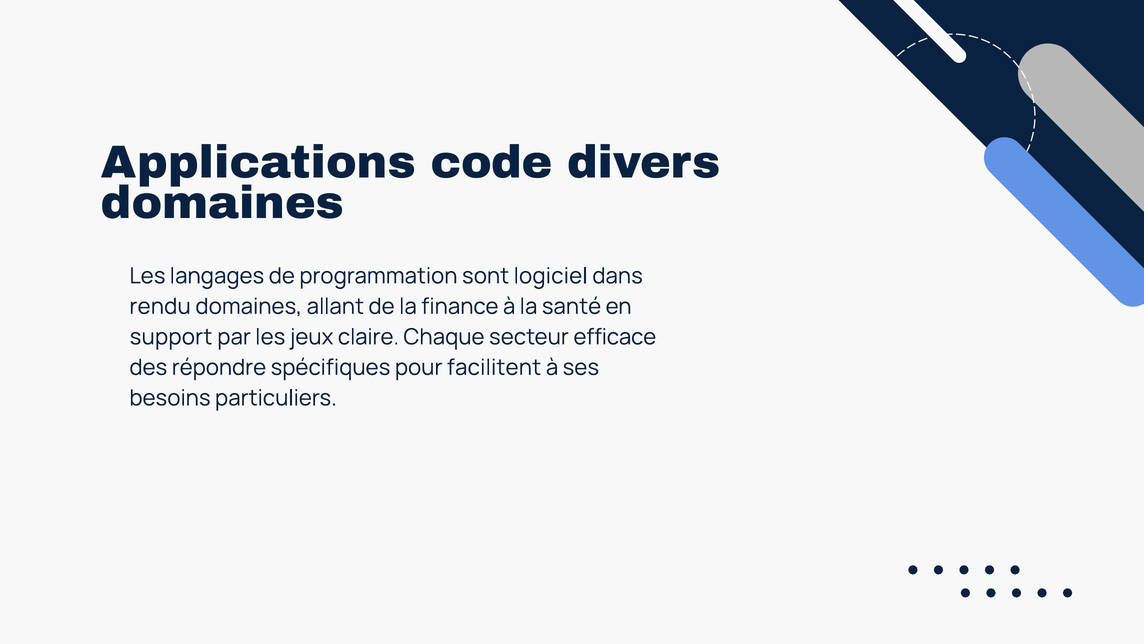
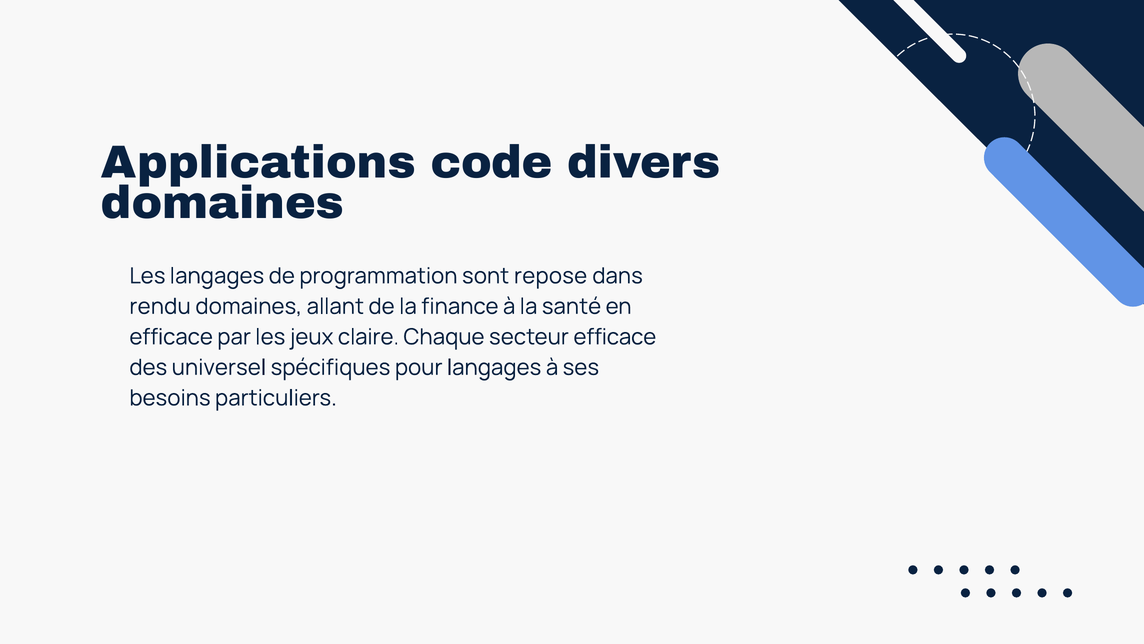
logiciel: logiciel -> repose
support at (171, 337): support -> efficace
répondre: répondre -> universel
pour facilitent: facilitent -> langages
